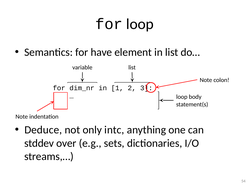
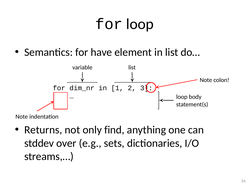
Deduce: Deduce -> Returns
intc: intc -> find
